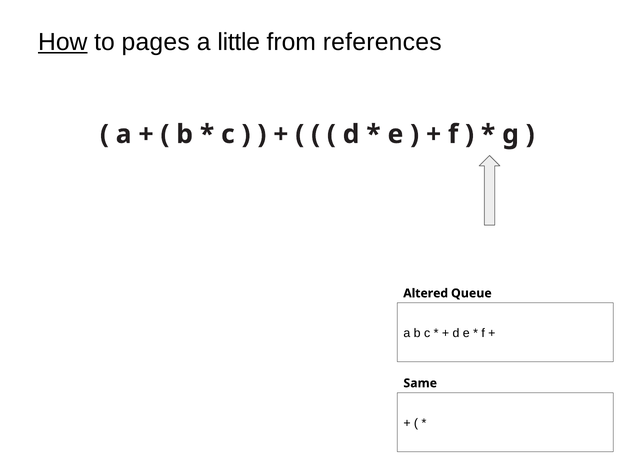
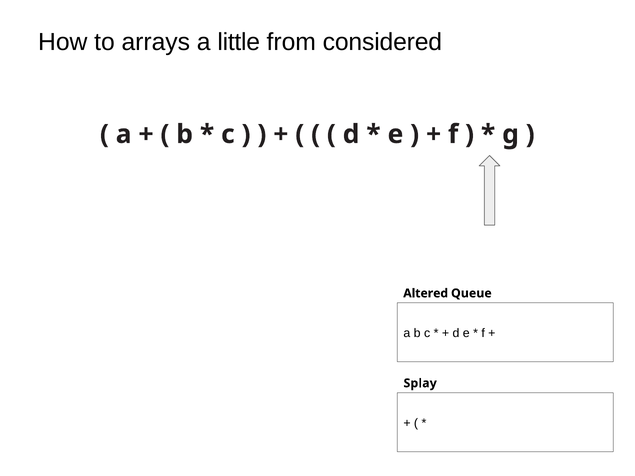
How underline: present -> none
pages: pages -> arrays
references: references -> considered
Same: Same -> Splay
